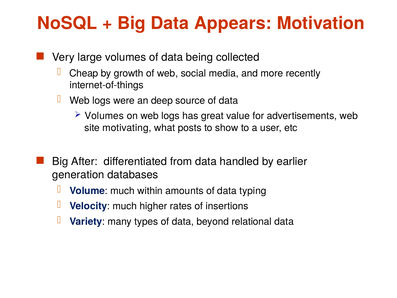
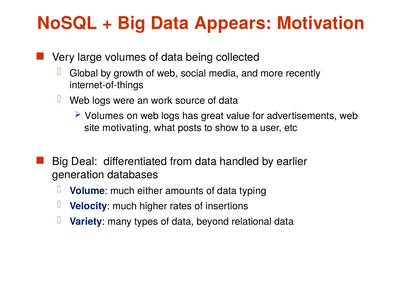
Cheap: Cheap -> Global
deep: deep -> work
After: After -> Deal
within: within -> either
